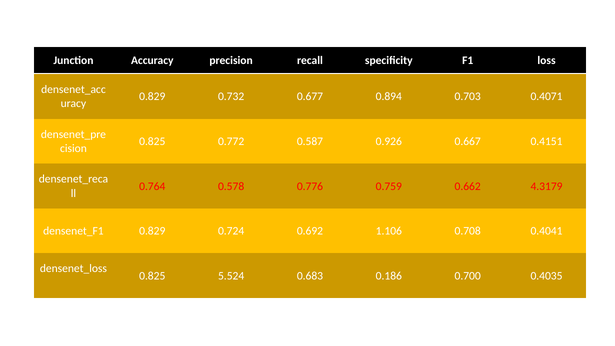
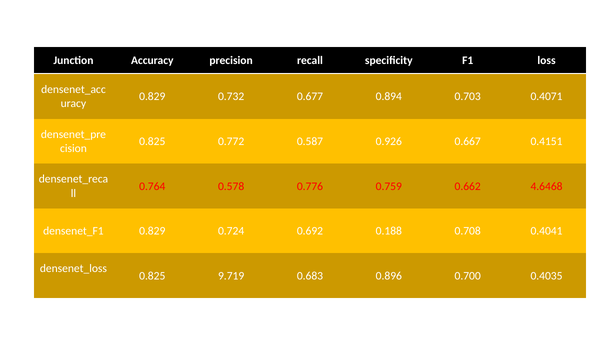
4.3179: 4.3179 -> 4.6468
1.106: 1.106 -> 0.188
5.524: 5.524 -> 9.719
0.186: 0.186 -> 0.896
